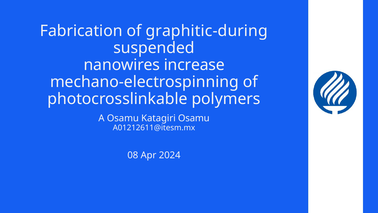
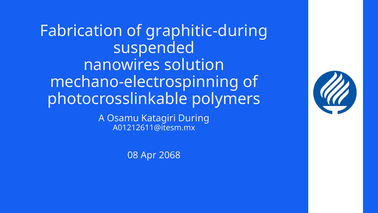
increase: increase -> solution
Katagiri Osamu: Osamu -> During
2024: 2024 -> 2068
